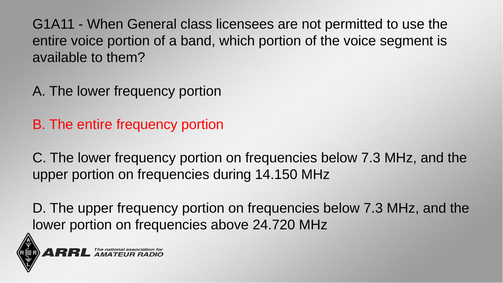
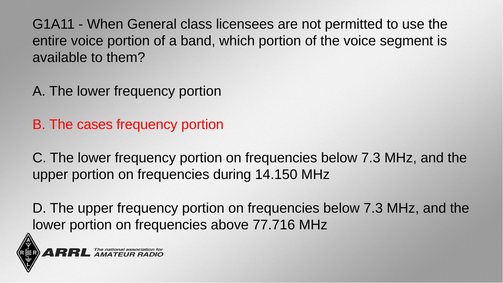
B The entire: entire -> cases
24.720: 24.720 -> 77.716
